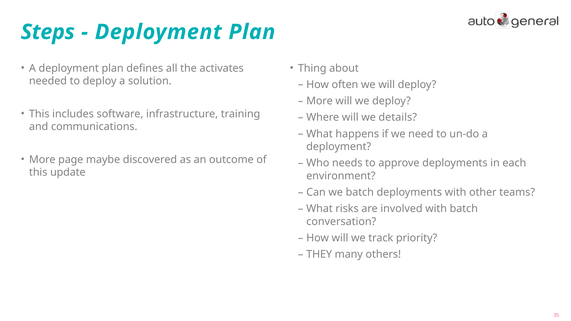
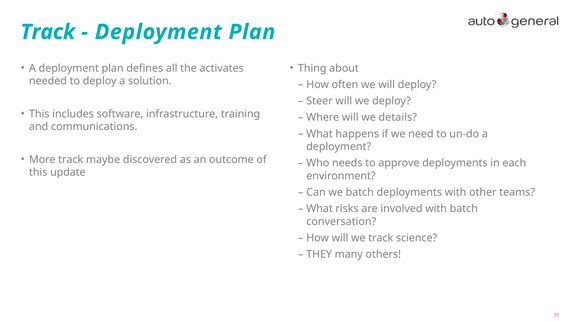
Steps at (48, 32): Steps -> Track
More at (320, 101): More -> Steer
More page: page -> track
priority: priority -> science
